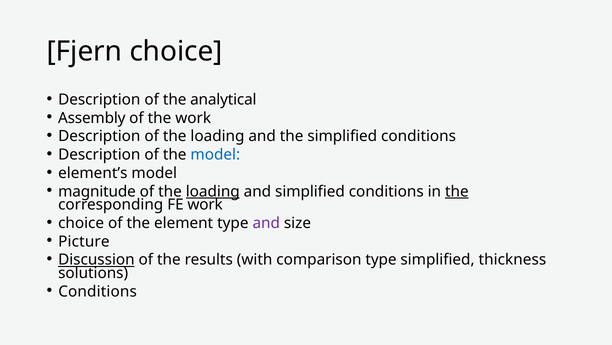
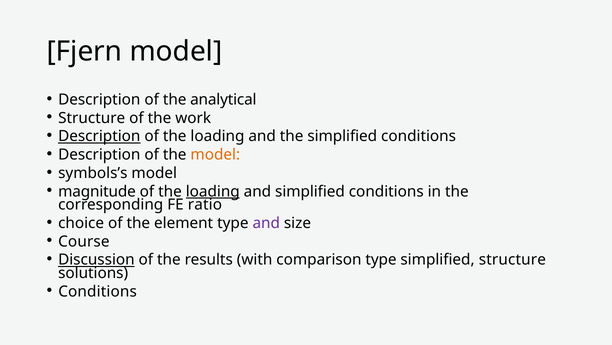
Fjern choice: choice -> model
Assembly at (92, 118): Assembly -> Structure
Description at (99, 136) underline: none -> present
model at (215, 154) colour: blue -> orange
element’s: element’s -> symbols’s
the at (457, 191) underline: present -> none
FE work: work -> ratio
Picture: Picture -> Course
simplified thickness: thickness -> structure
